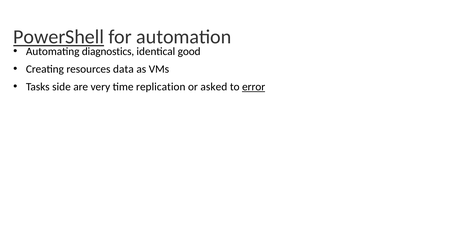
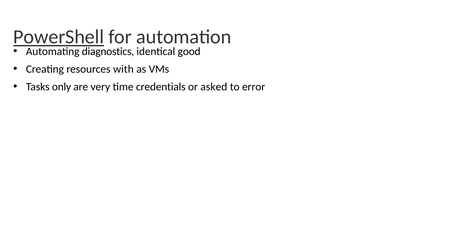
data: data -> with
side: side -> only
replication: replication -> credentials
error underline: present -> none
